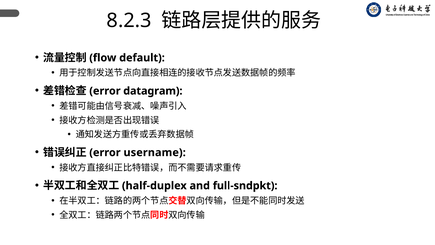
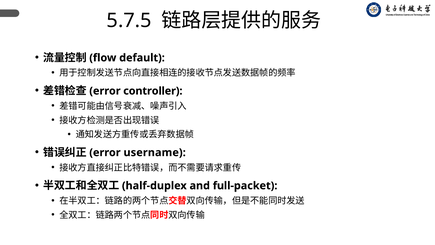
8.2.3: 8.2.3 -> 5.7.5
datagram: datagram -> controller
full-sndpkt: full-sndpkt -> full-packet
